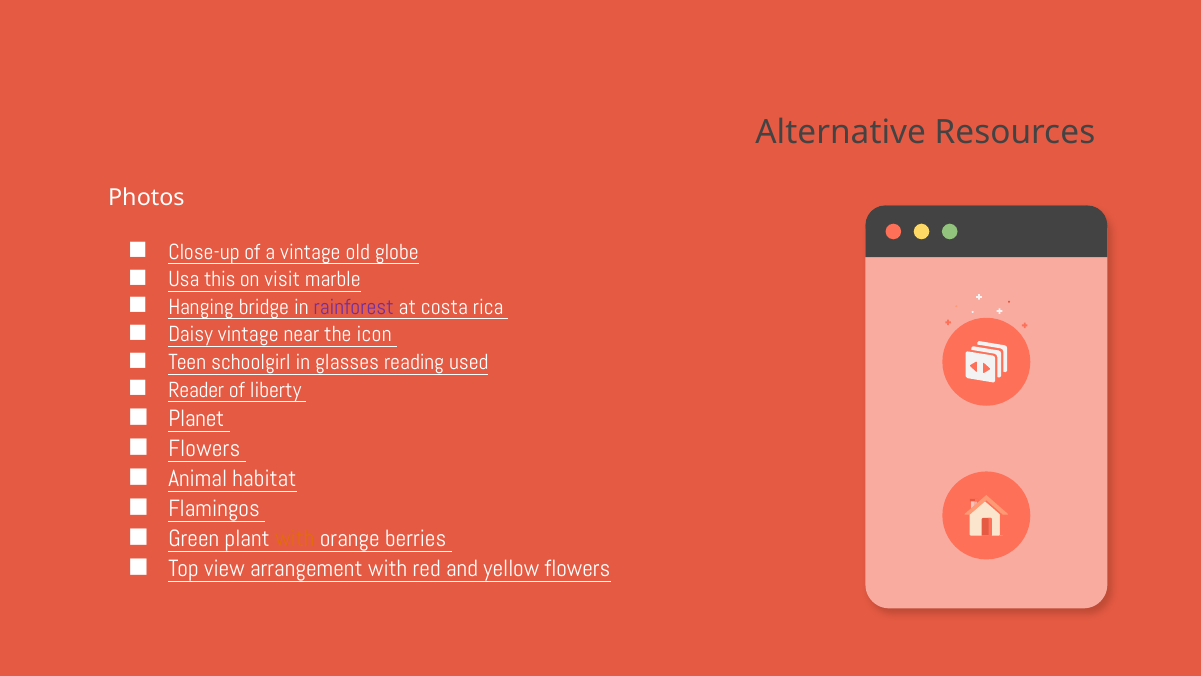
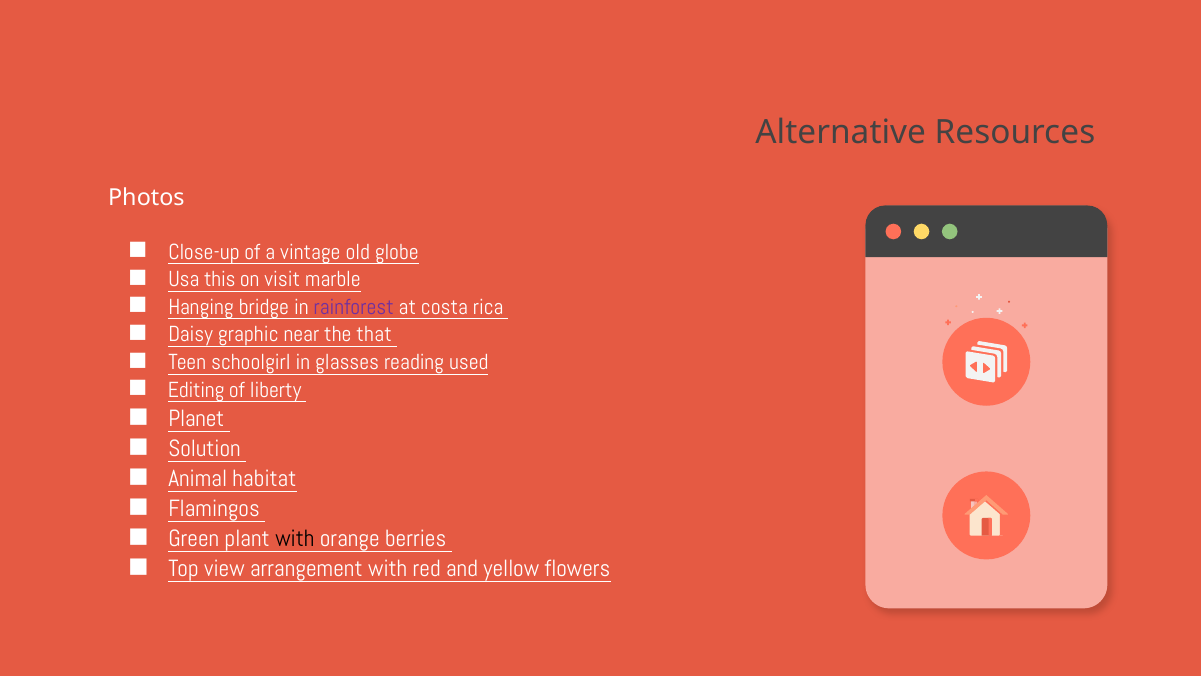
Daisy vintage: vintage -> graphic
icon: icon -> that
Reader: Reader -> Editing
Flowers at (204, 449): Flowers -> Solution
with at (295, 539) colour: orange -> black
